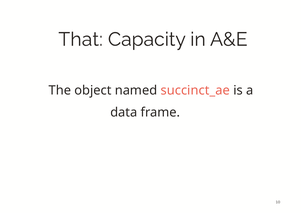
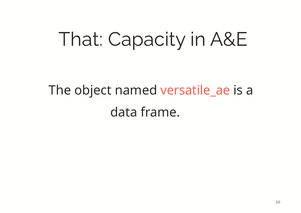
succinct_ae: succinct_ae -> versatile_ae
